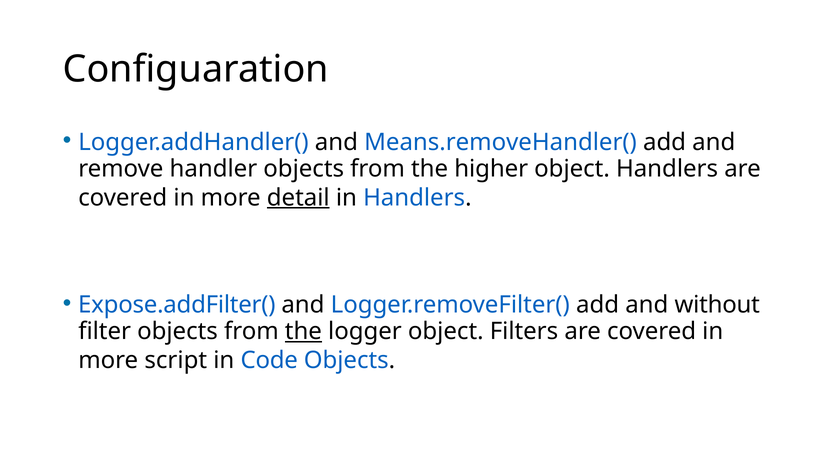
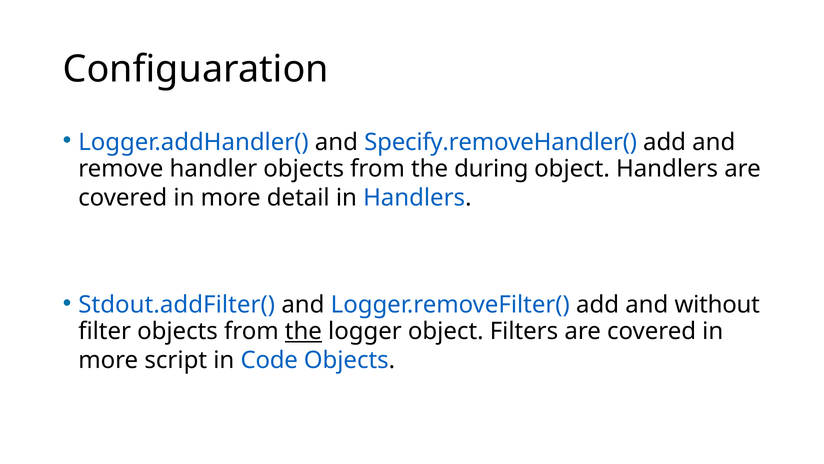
Means.removeHandler(: Means.removeHandler( -> Specify.removeHandler(
higher: higher -> during
detail underline: present -> none
Expose.addFilter(: Expose.addFilter( -> Stdout.addFilter(
